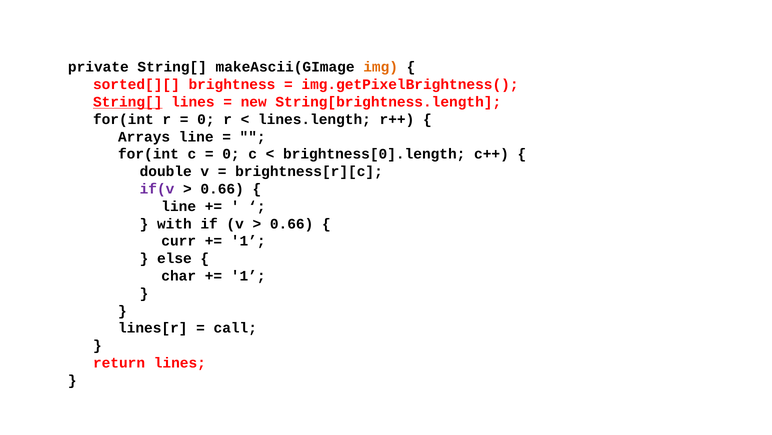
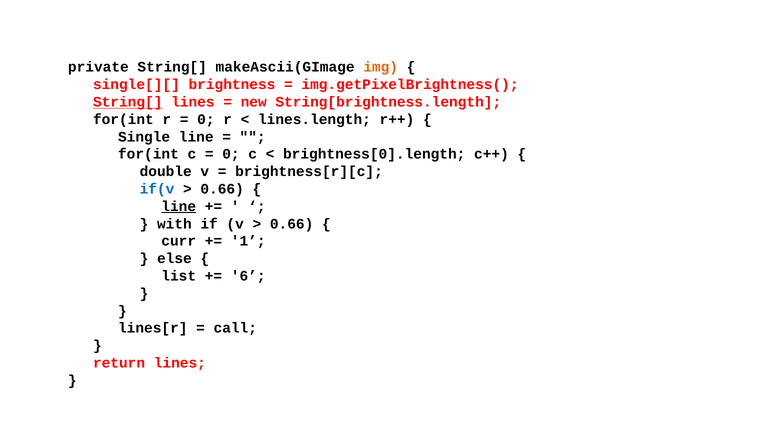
sorted[][: sorted[][ -> single[][
Arrays: Arrays -> Single
if(v colour: purple -> blue
line at (179, 206) underline: none -> present
char: char -> list
1 at (248, 276): 1 -> 6
